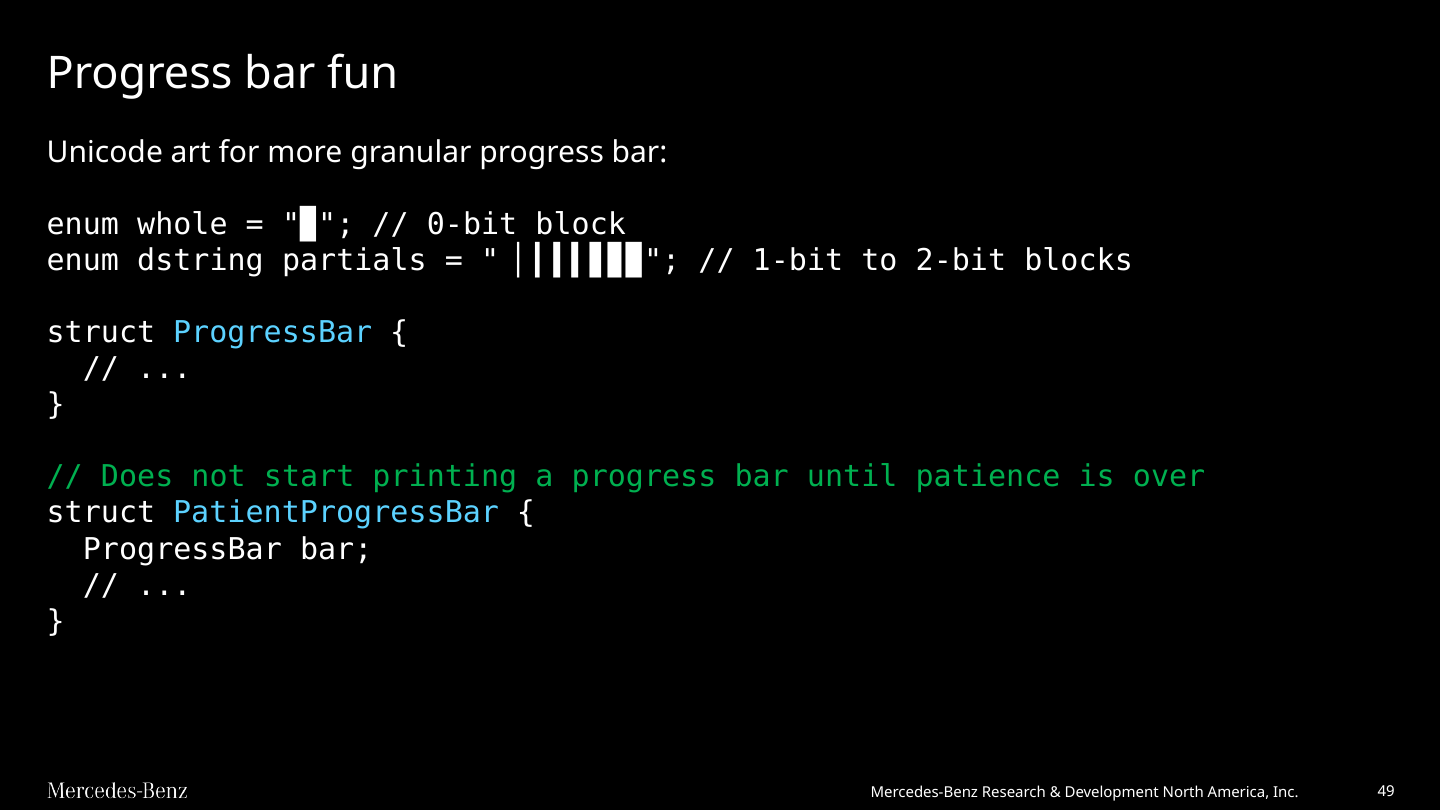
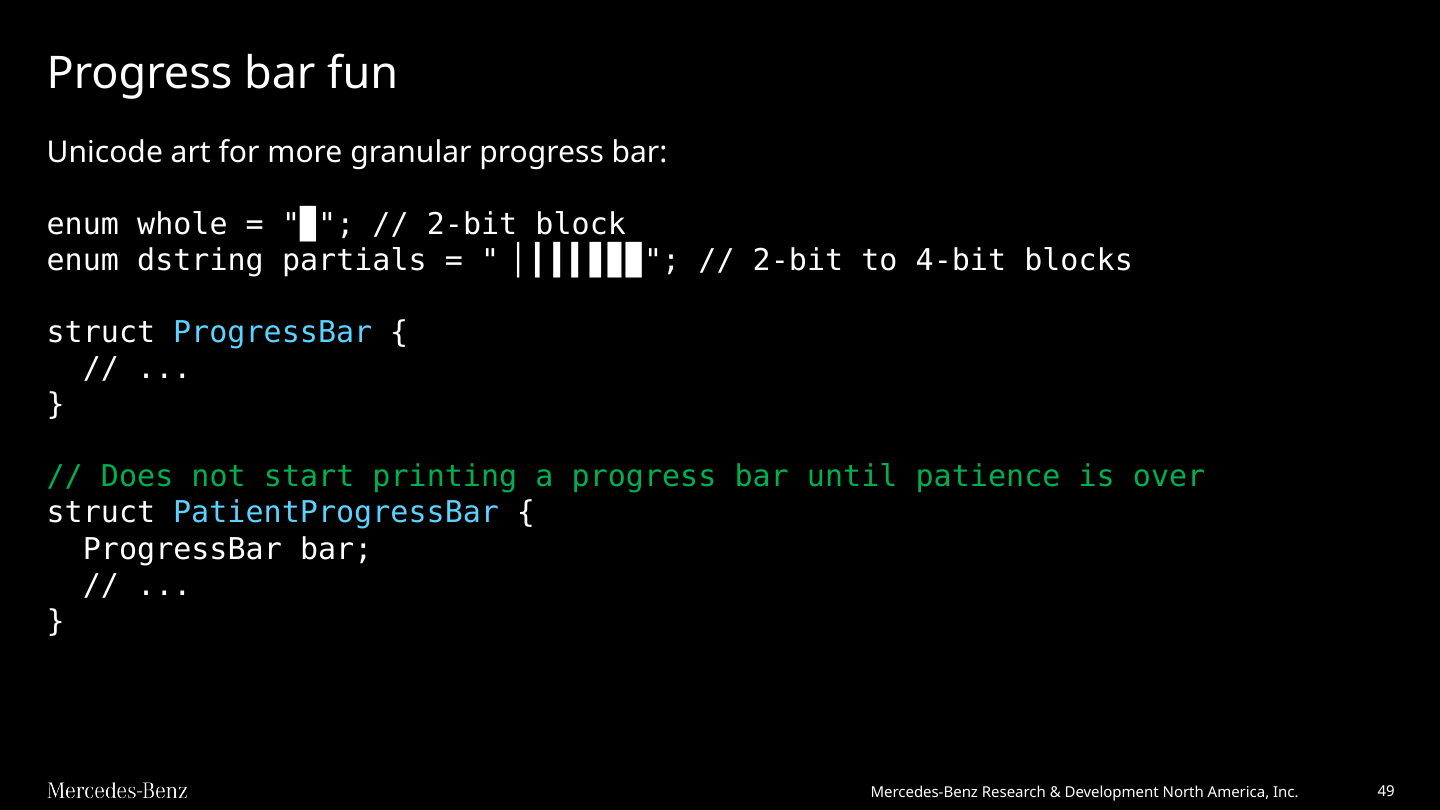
0-bit at (472, 225): 0-bit -> 2-bit
1-bit at (798, 261): 1-bit -> 2-bit
2-bit: 2-bit -> 4-bit
